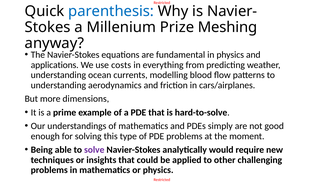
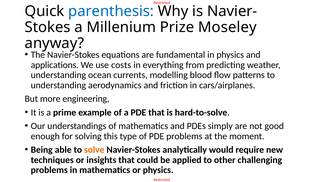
Meshing: Meshing -> Moseley
dimensions: dimensions -> engineering
solve colour: purple -> orange
